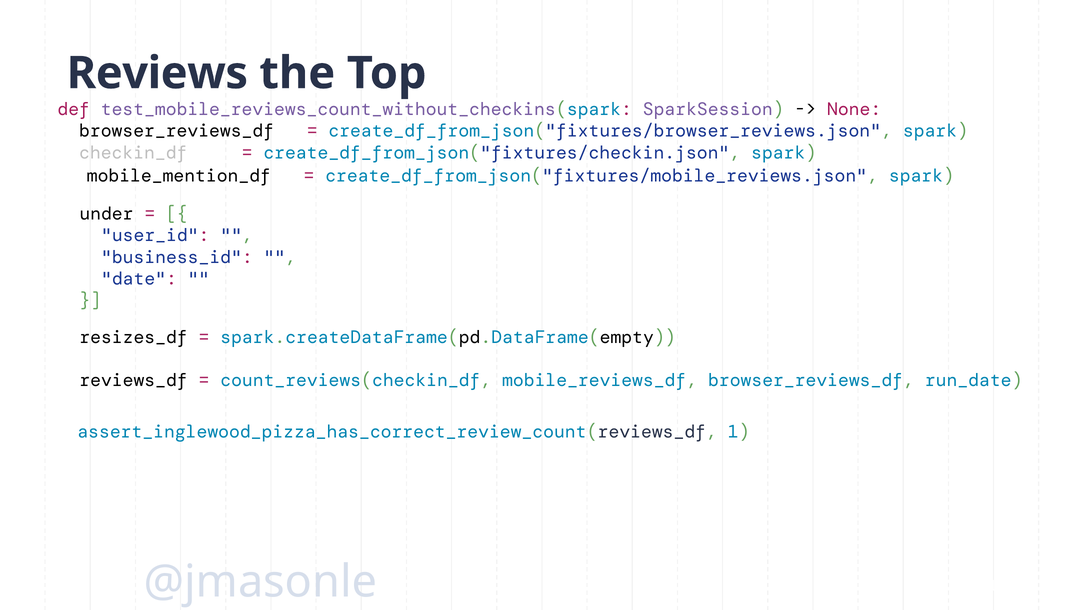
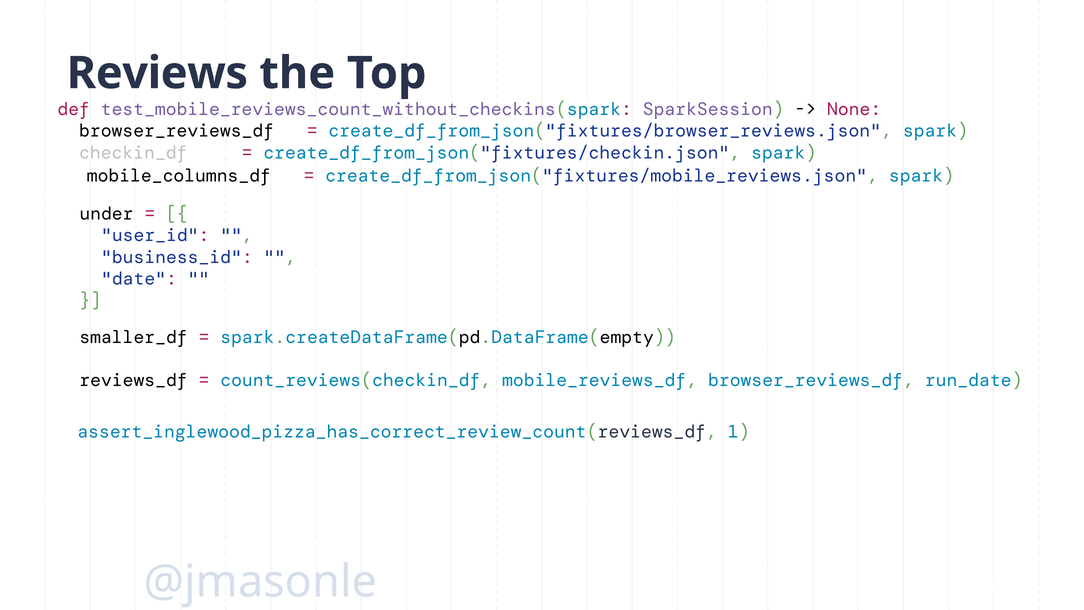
mobile_mention_df: mobile_mention_df -> mobile_columns_df
resizes_df: resizes_df -> smaller_df
